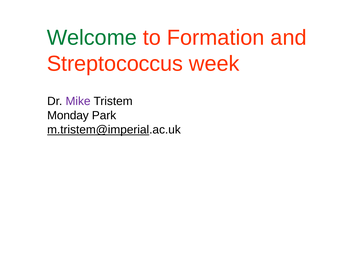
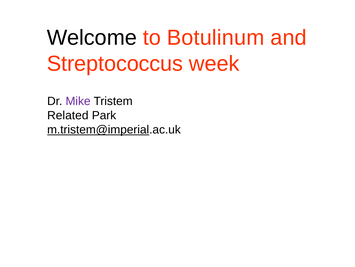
Welcome colour: green -> black
Formation: Formation -> Botulinum
Monday: Monday -> Related
